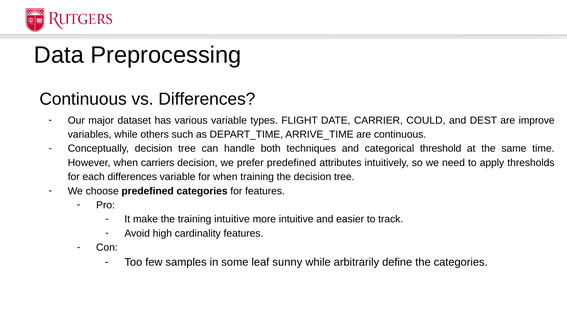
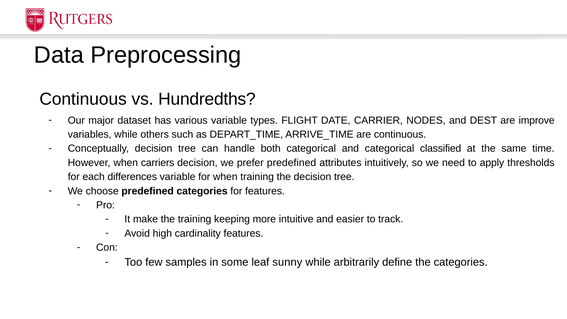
vs Differences: Differences -> Hundredths
COULD: COULD -> NODES
both techniques: techniques -> categorical
threshold: threshold -> classified
training intuitive: intuitive -> keeping
